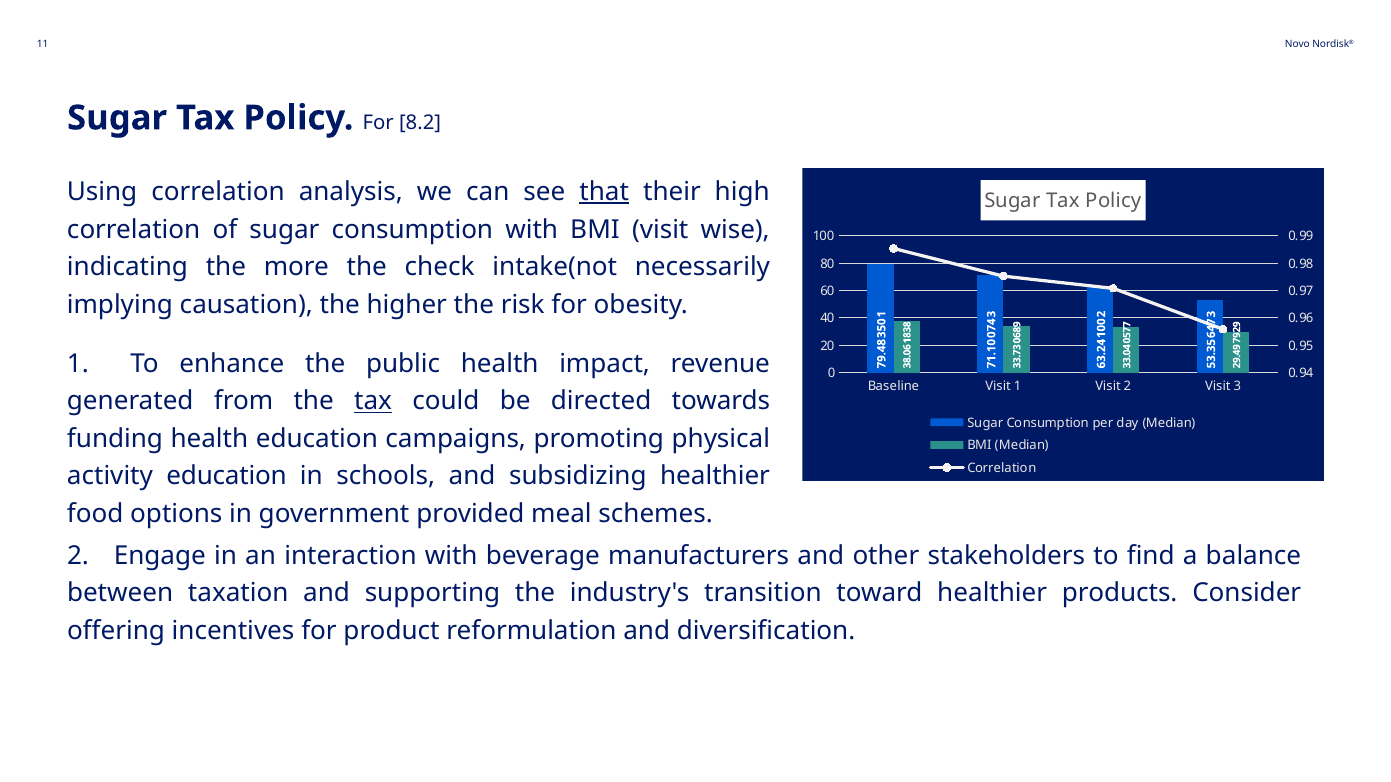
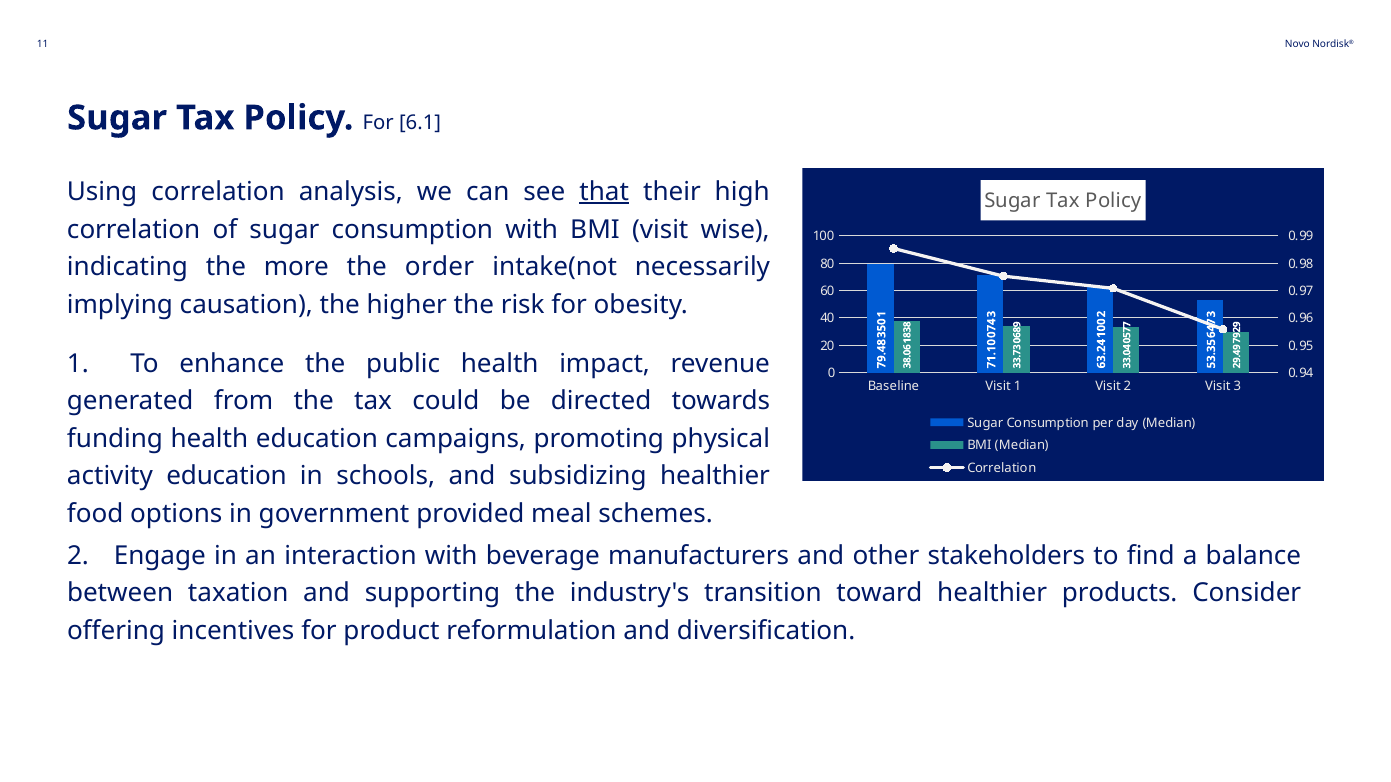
8.2: 8.2 -> 6.1
check: check -> order
tax at (373, 402) underline: present -> none
